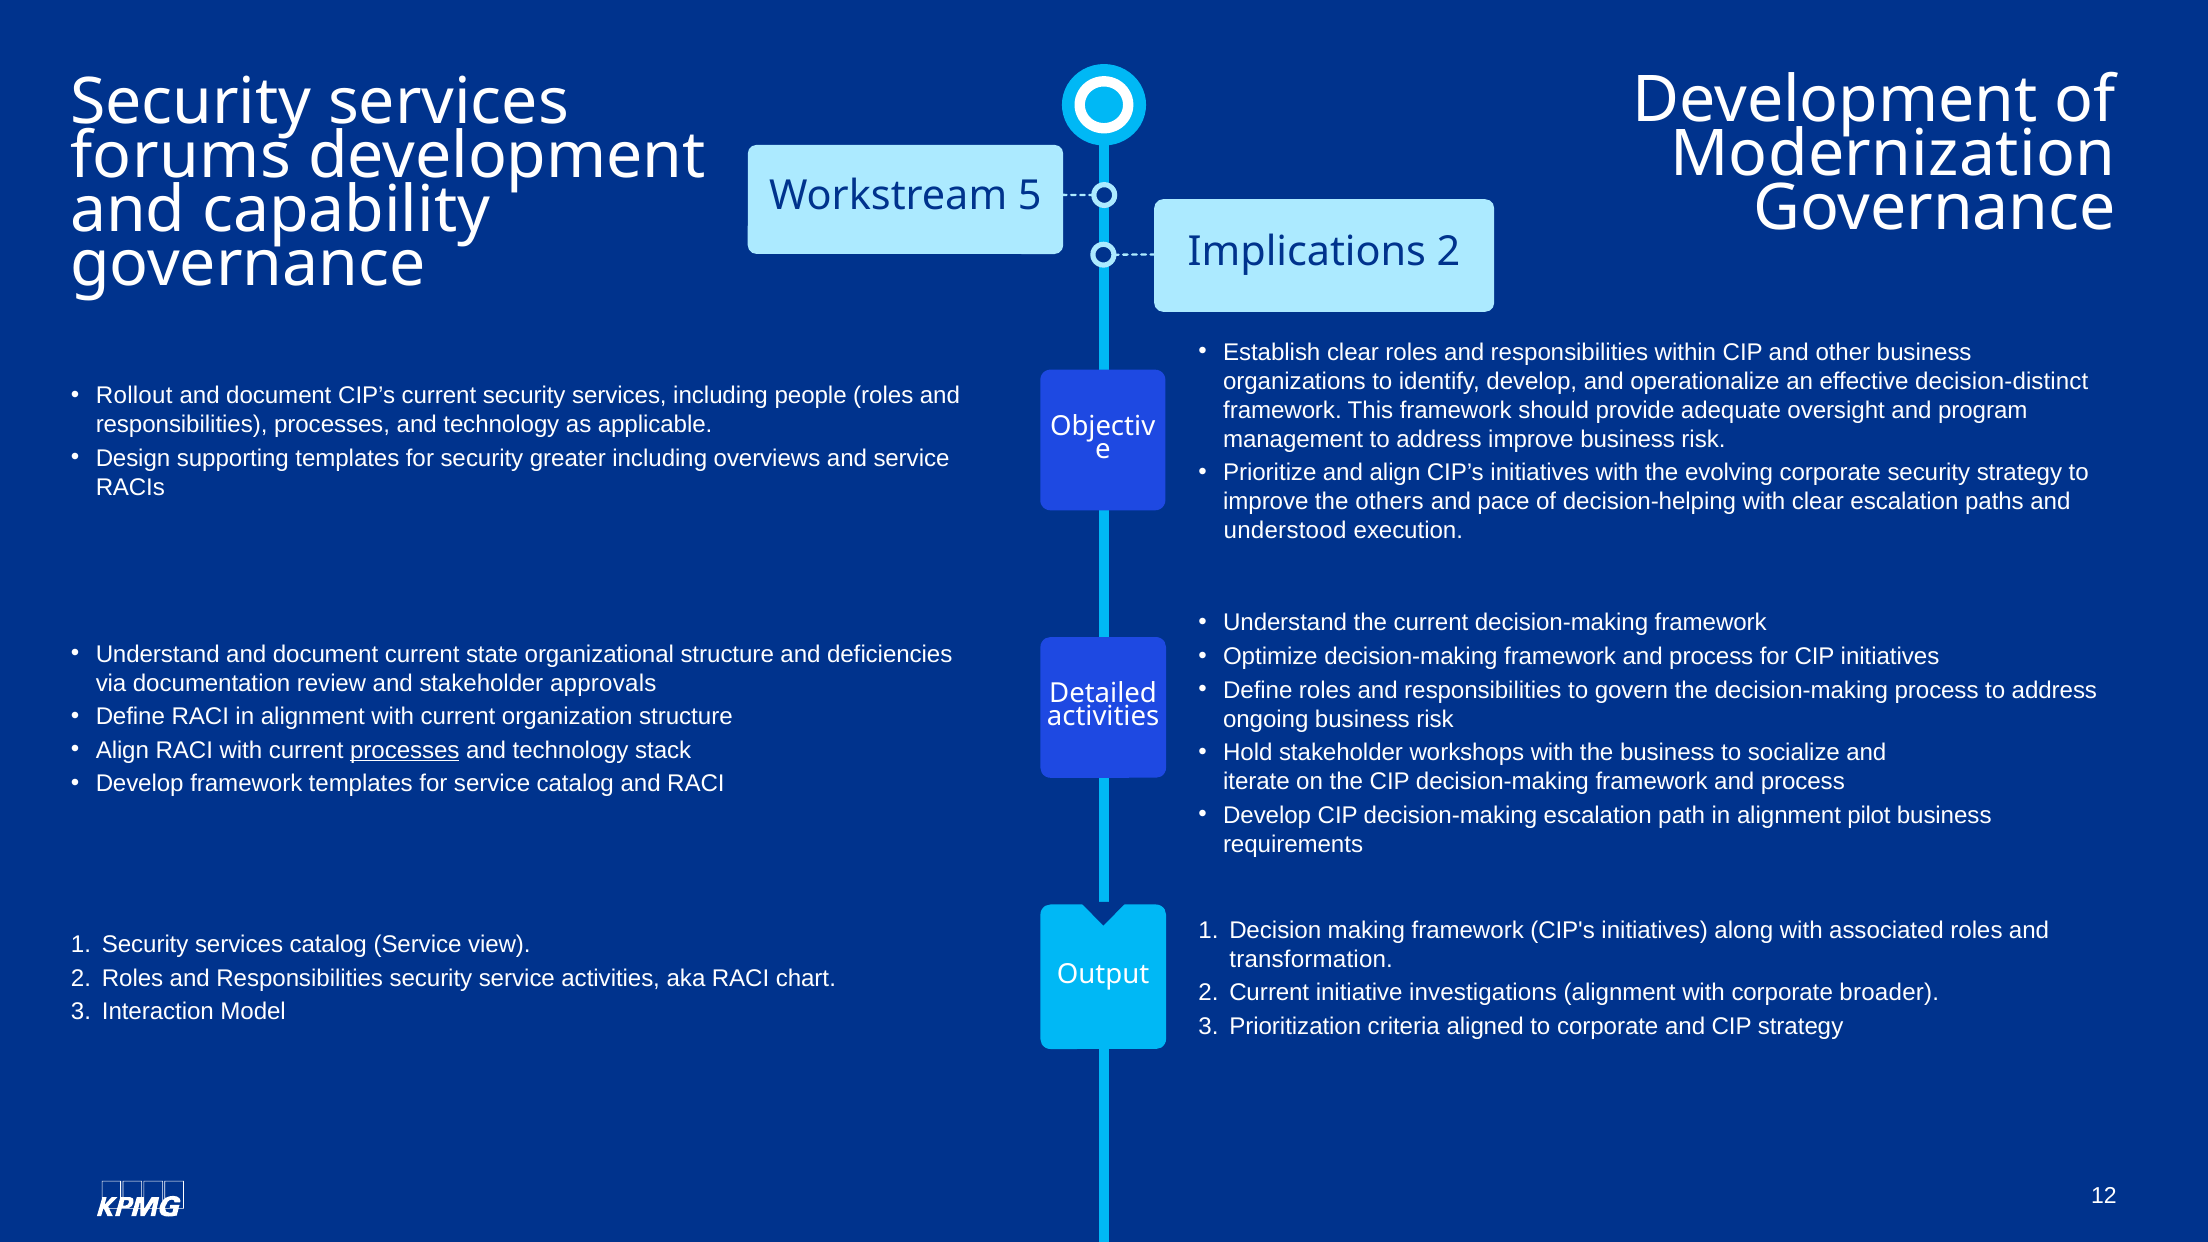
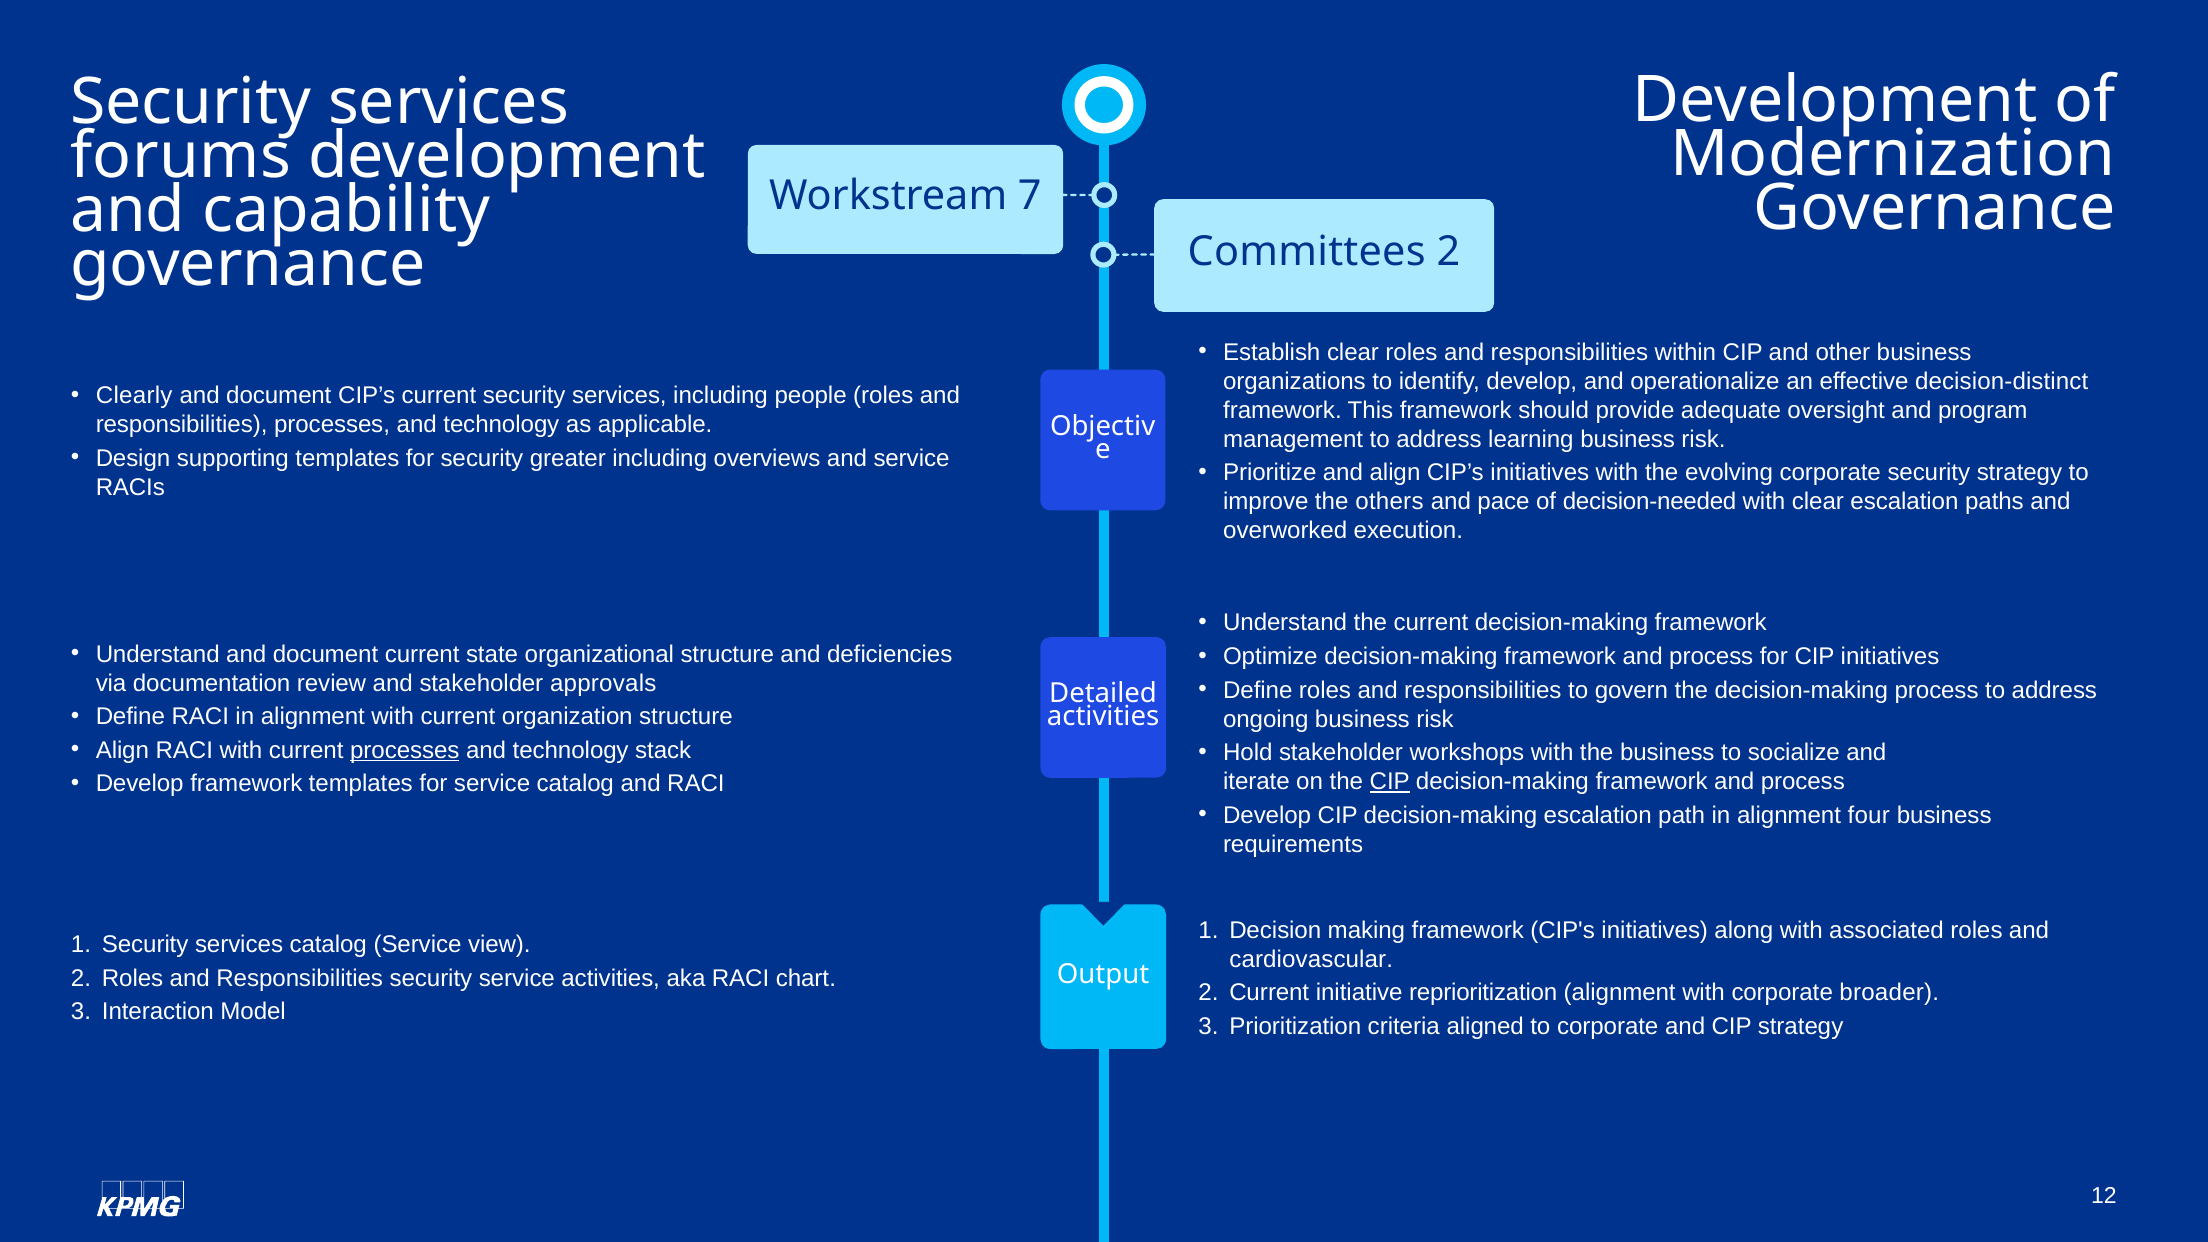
5: 5 -> 7
Implications: Implications -> Committees
Rollout: Rollout -> Clearly
address improve: improve -> learning
decision-helping: decision-helping -> decision-needed
understood: understood -> overworked
CIP at (1390, 782) underline: none -> present
pilot: pilot -> four
transformation: transformation -> cardiovascular
investigations: investigations -> reprioritization
